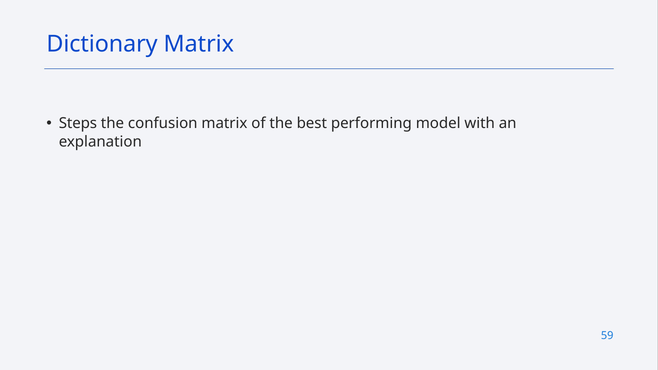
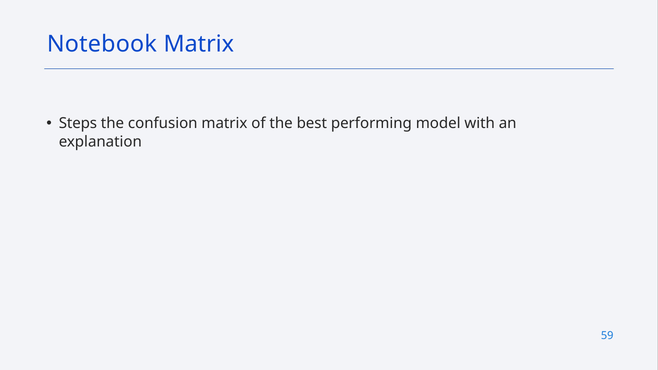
Dictionary: Dictionary -> Notebook
